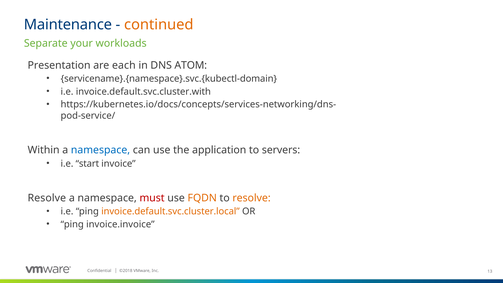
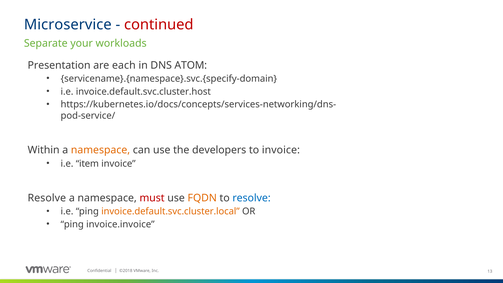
Maintenance: Maintenance -> Microservice
continued colour: orange -> red
servicename}.{namespace}.svc.{kubectl-domain: servicename}.{namespace}.svc.{kubectl-domain -> servicename}.{namespace}.svc.{specify-domain
invoice.default.svc.cluster.with: invoice.default.svc.cluster.with -> invoice.default.svc.cluster.host
namespace at (101, 150) colour: blue -> orange
application: application -> developers
to servers: servers -> invoice
start: start -> item
resolve at (252, 198) colour: orange -> blue
